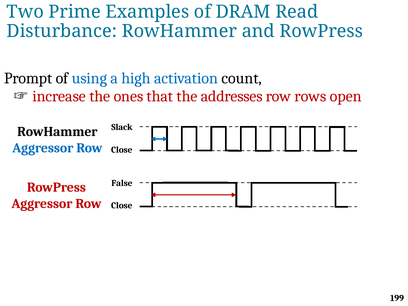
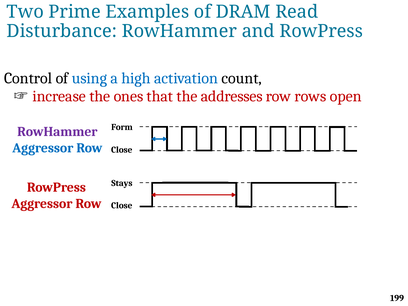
Prompt: Prompt -> Control
Slack: Slack -> Form
RowHammer at (57, 132) colour: black -> purple
False: False -> Stays
